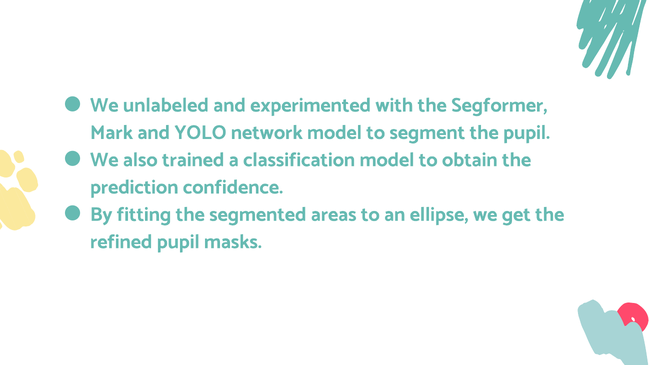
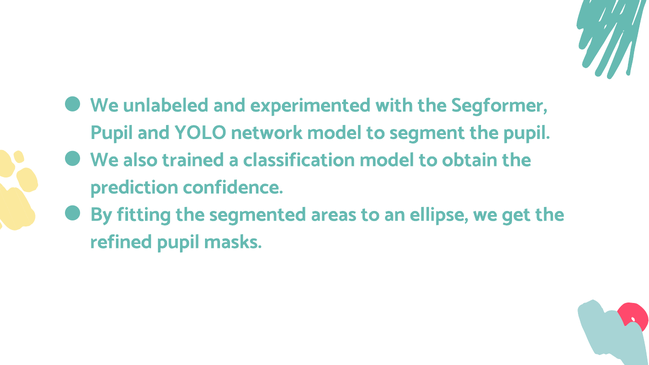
Mark at (111, 132): Mark -> Pupil
